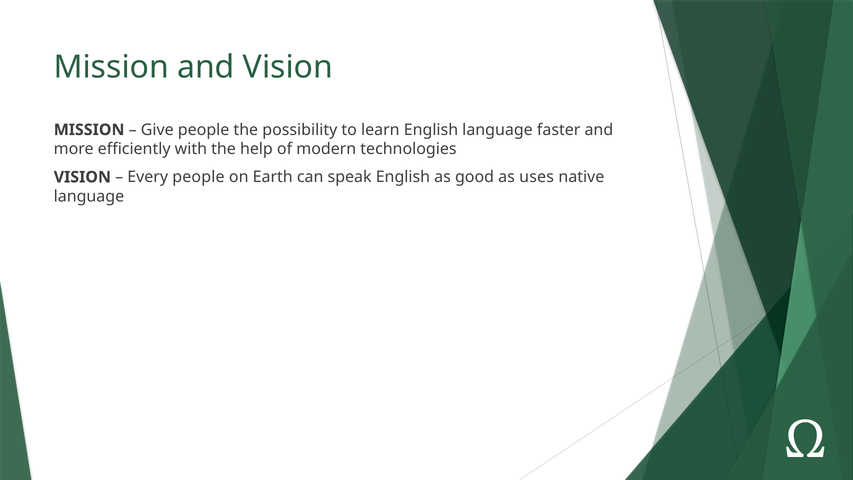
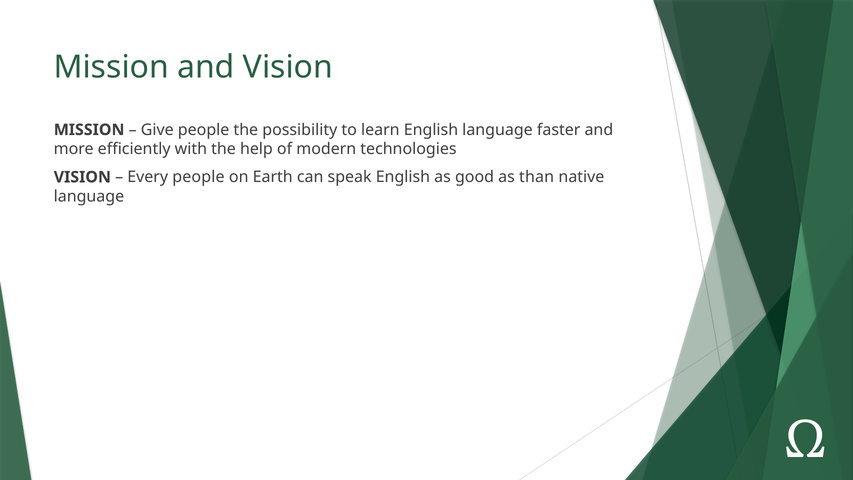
uses: uses -> than
